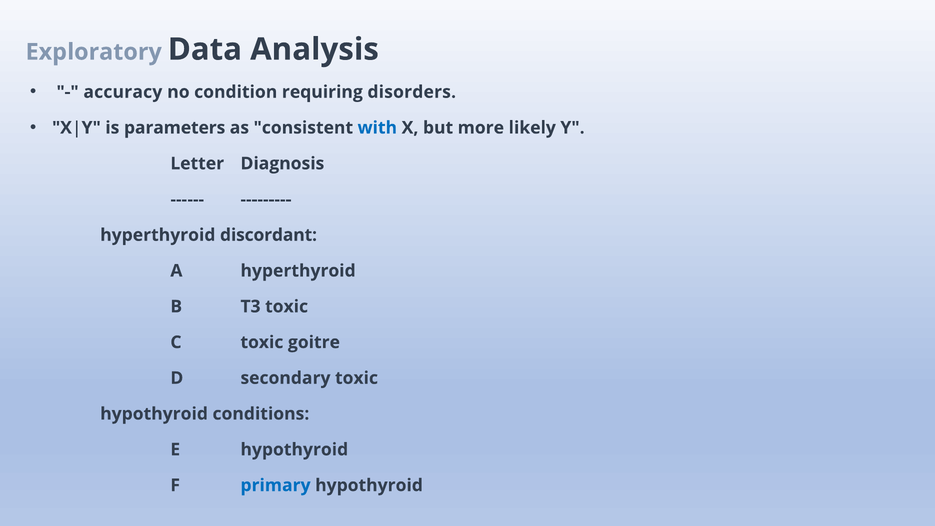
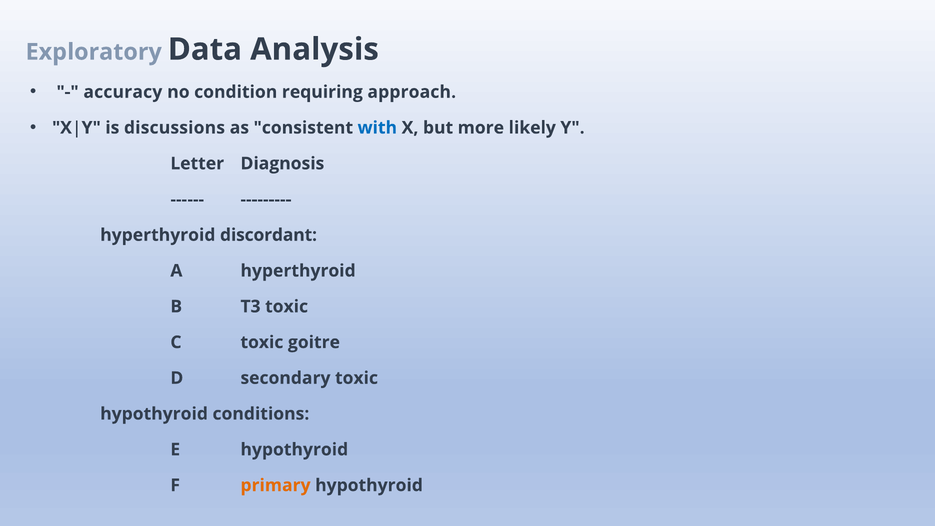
disorders: disorders -> approach
parameters: parameters -> discussions
primary colour: blue -> orange
